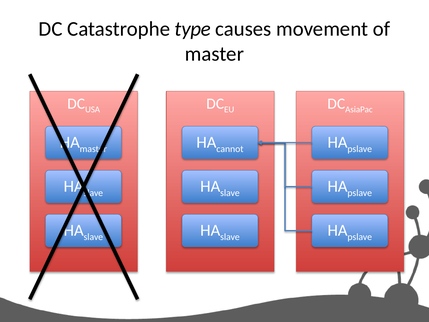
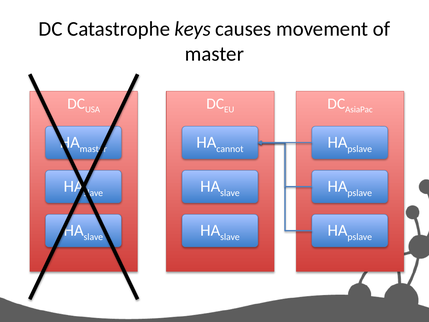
type: type -> keys
